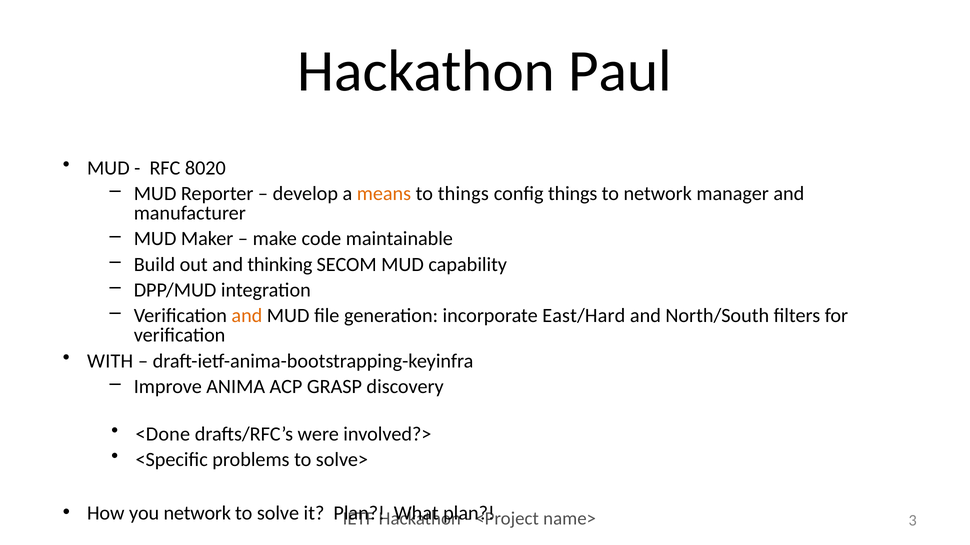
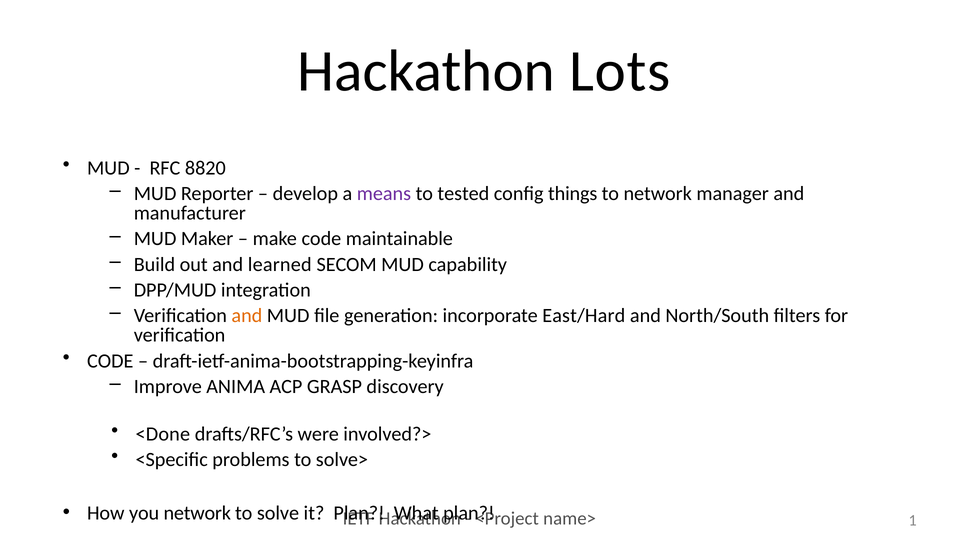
Paul: Paul -> Lots
8020: 8020 -> 8820
means colour: orange -> purple
to things: things -> tested
thinking: thinking -> learned
WITH at (110, 361): WITH -> CODE
3: 3 -> 1
